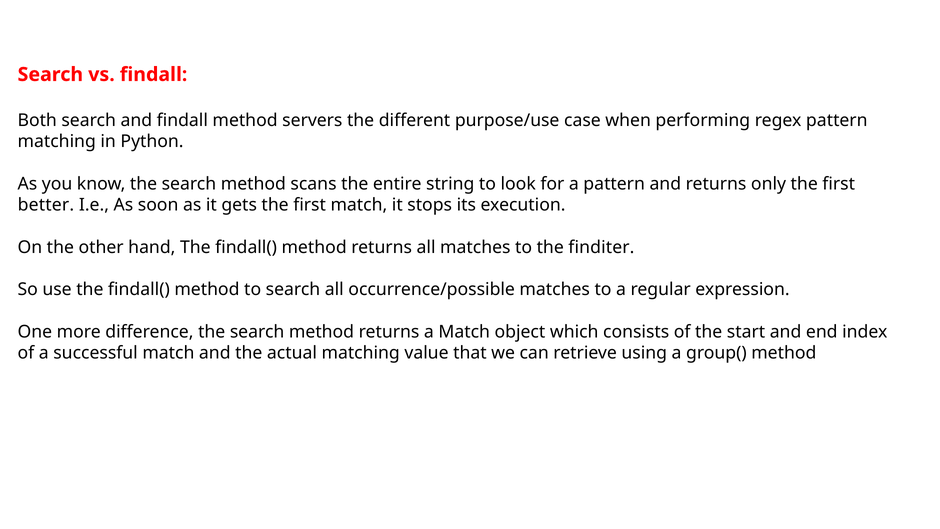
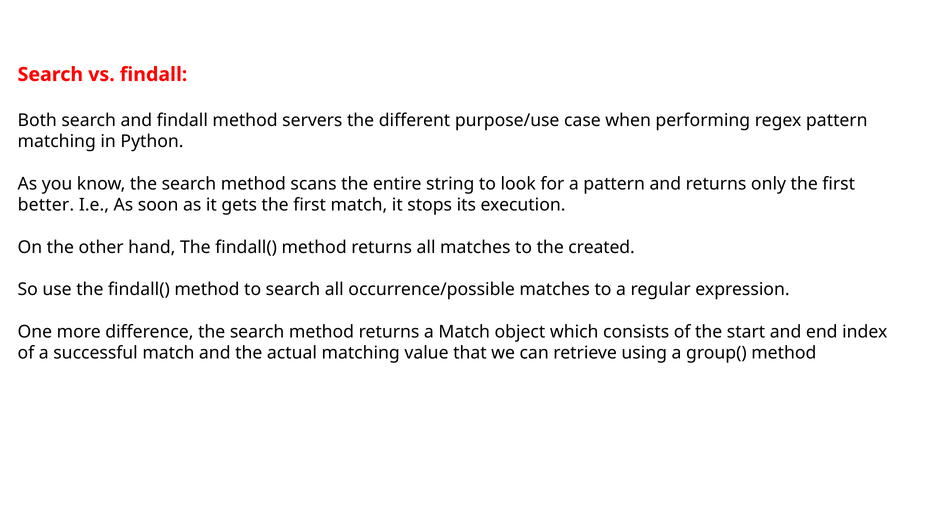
finditer: finditer -> created
